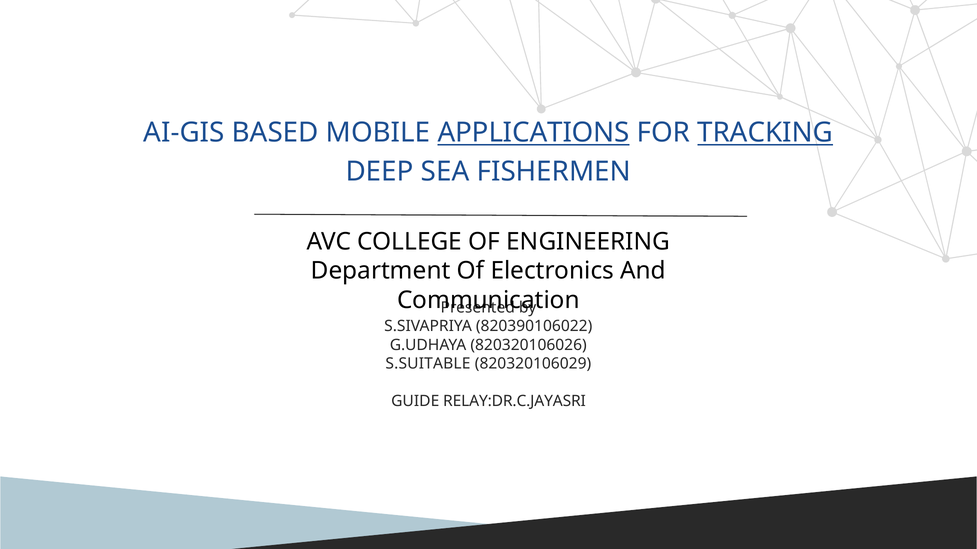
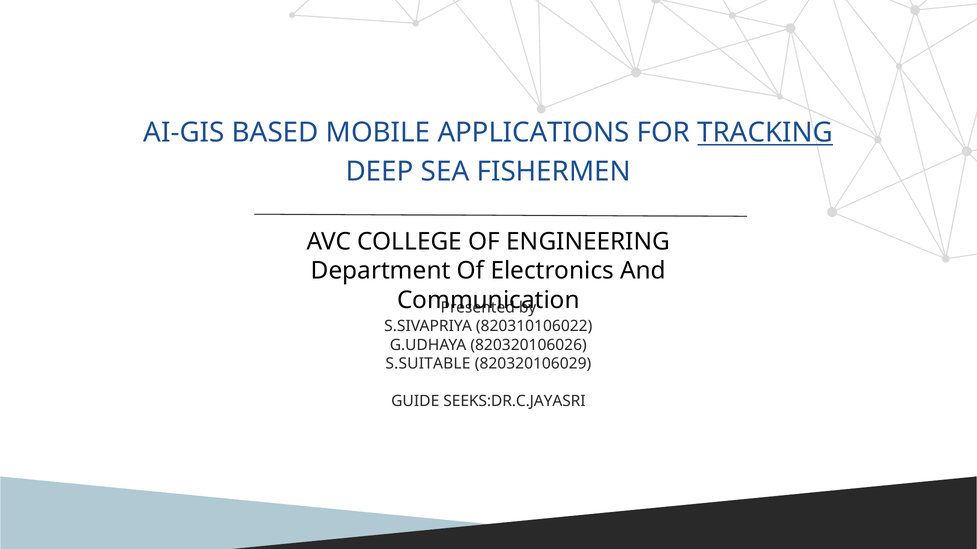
APPLICATIONS underline: present -> none
820390106022: 820390106022 -> 820310106022
RELAY:DR.C.JAYASRI: RELAY:DR.C.JAYASRI -> SEEKS:DR.C.JAYASRI
